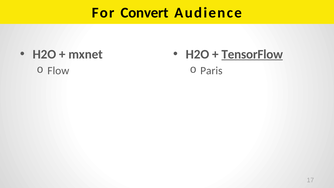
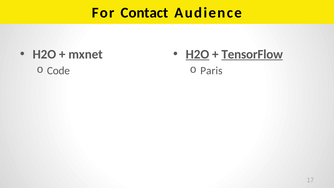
Convert: Convert -> Contact
H2O at (197, 54) underline: none -> present
Flow: Flow -> Code
